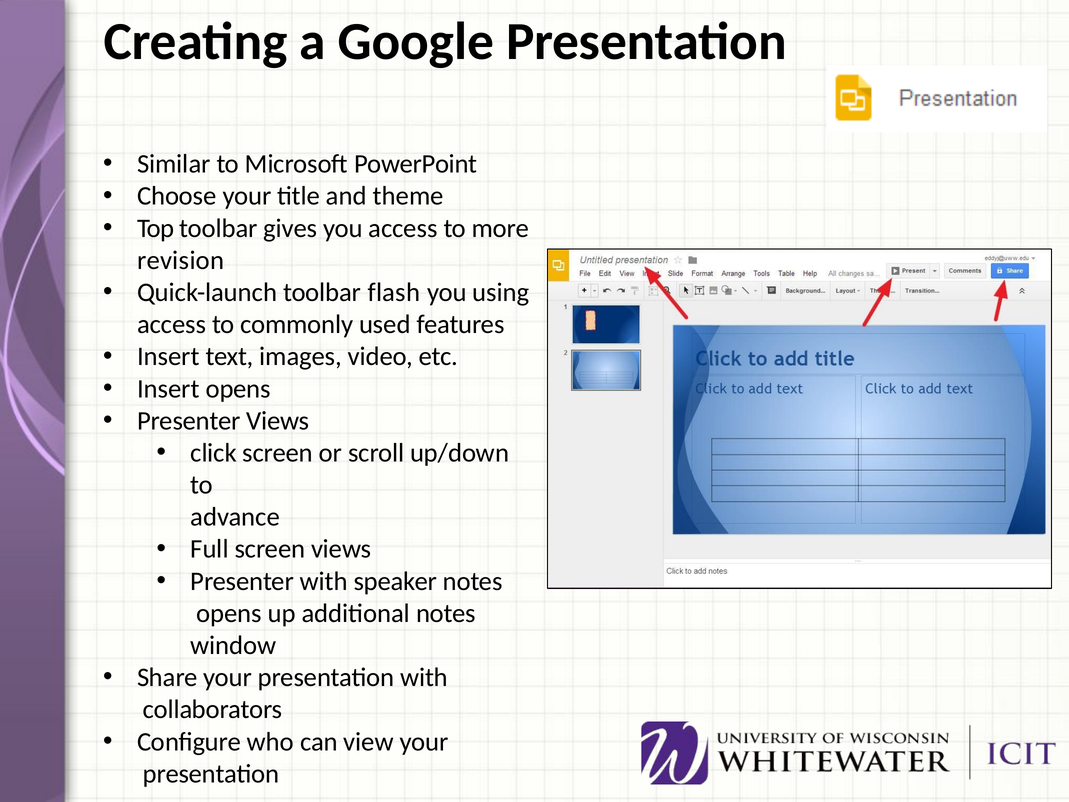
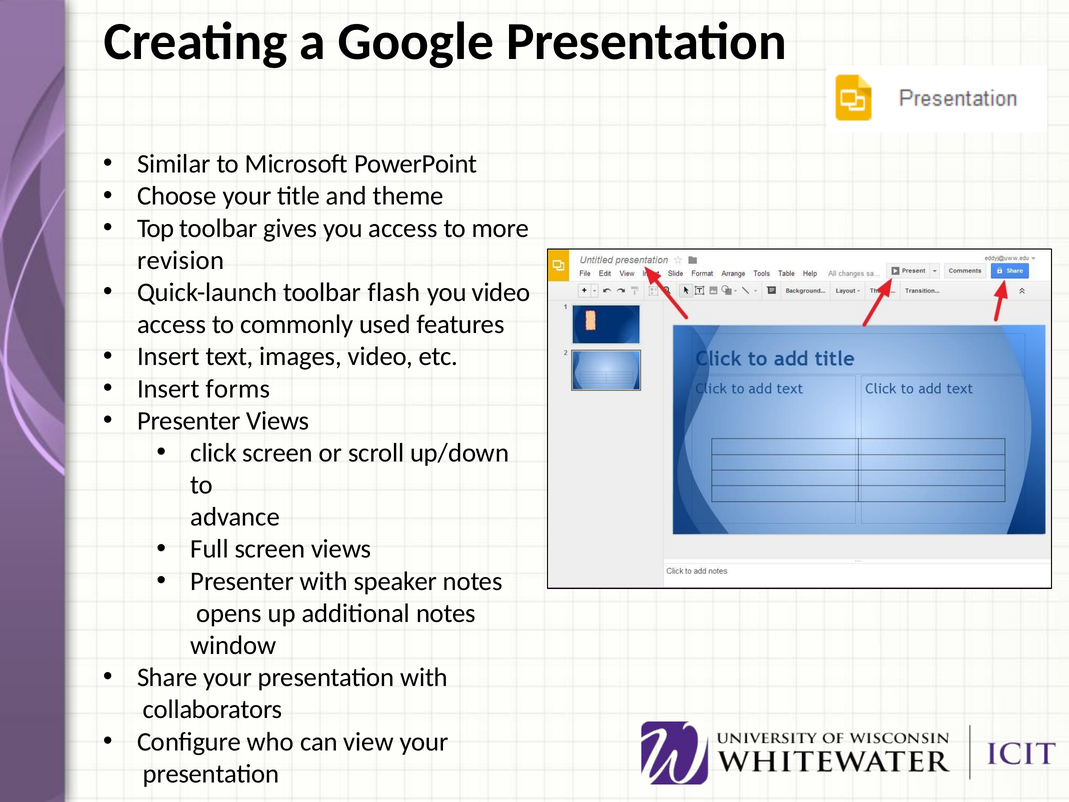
you using: using -> video
Insert opens: opens -> forms
